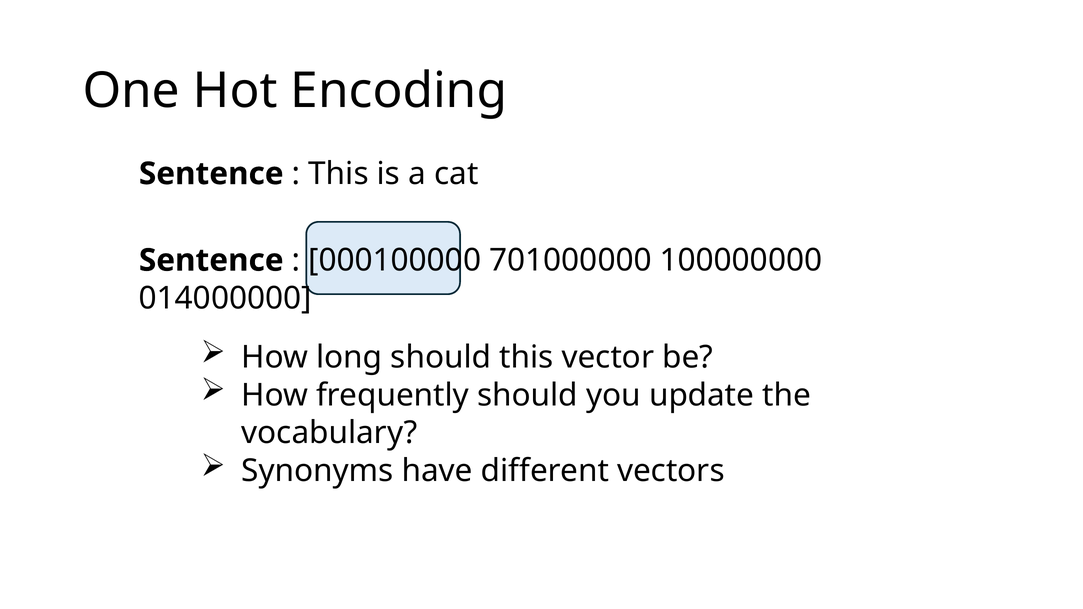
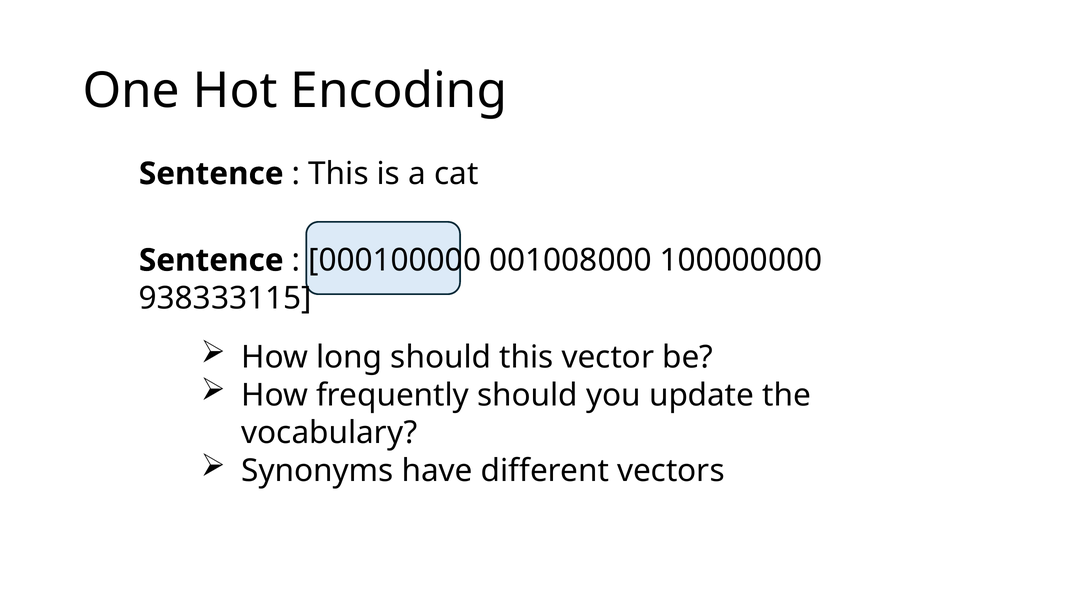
701000000: 701000000 -> 001008000
014000000: 014000000 -> 938333115
